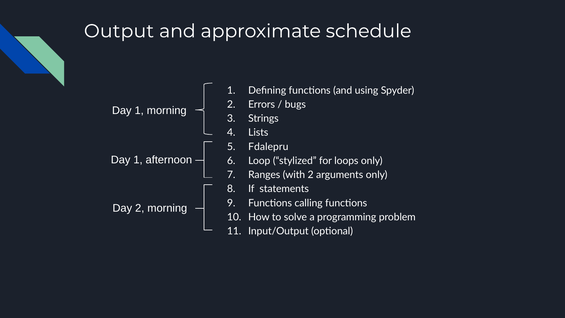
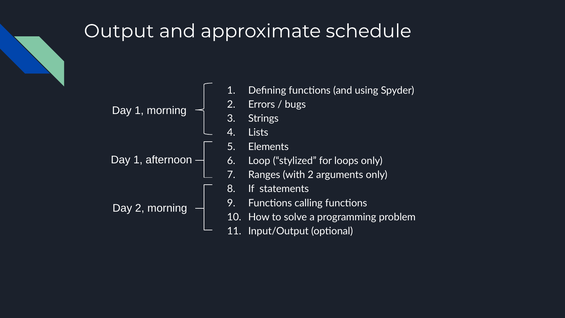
Fdalepru: Fdalepru -> Elements
